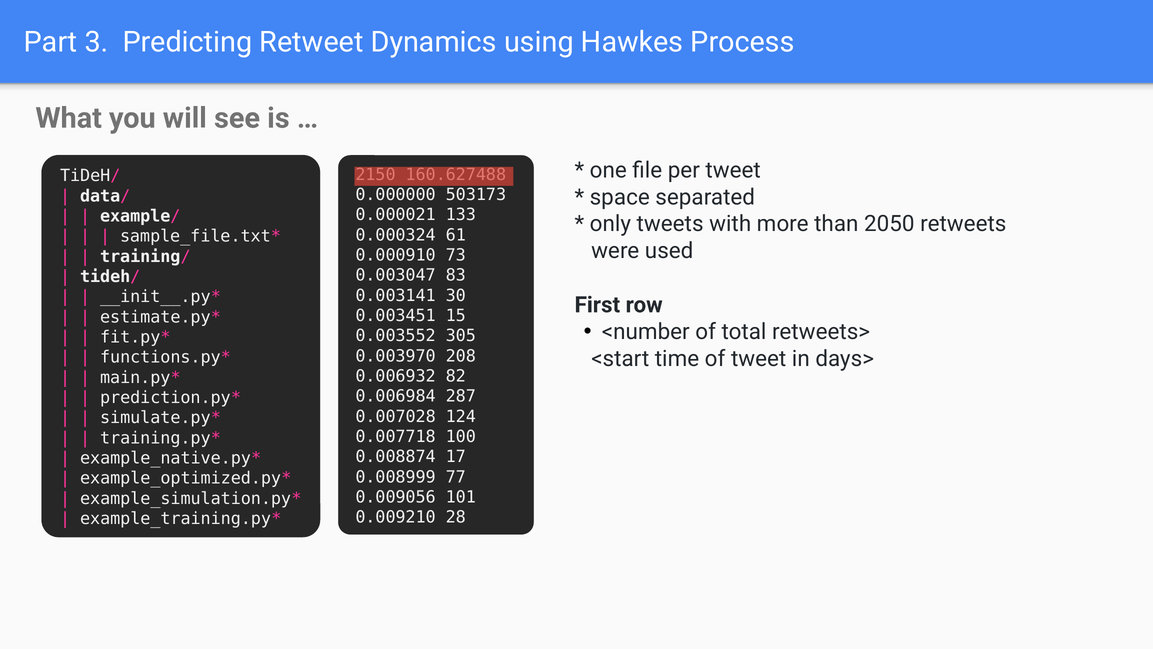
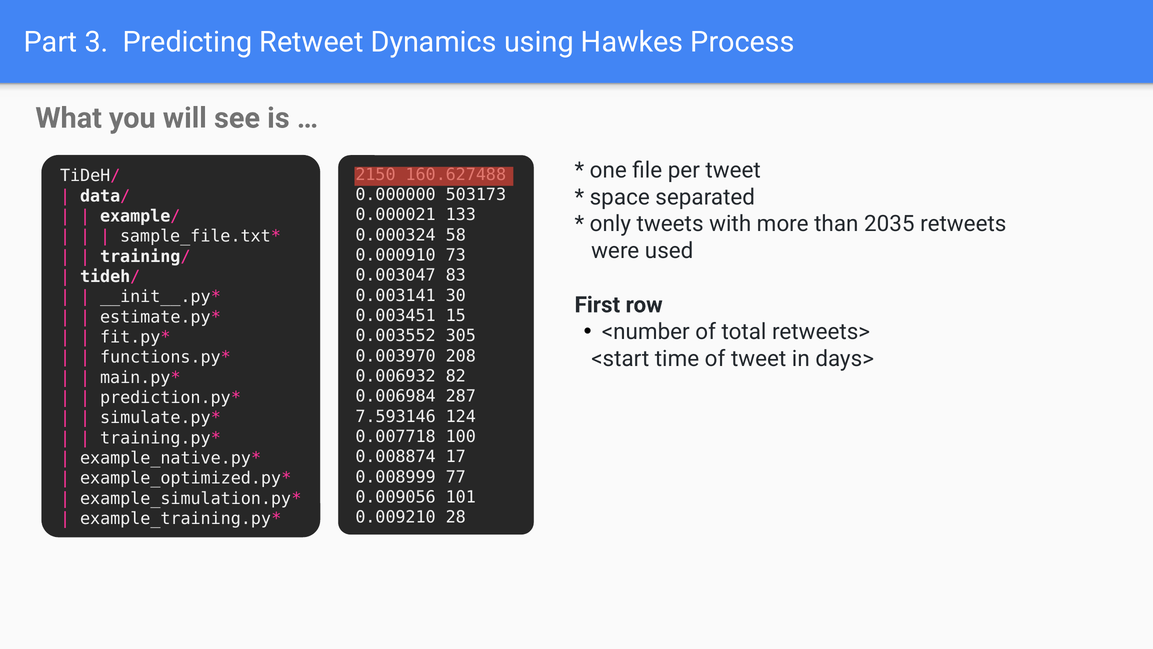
2050: 2050 -> 2035
61: 61 -> 58
0.007028: 0.007028 -> 7.593146
